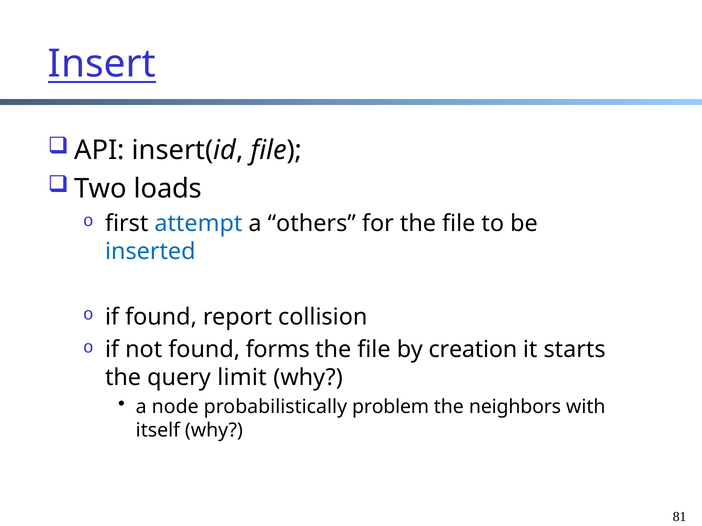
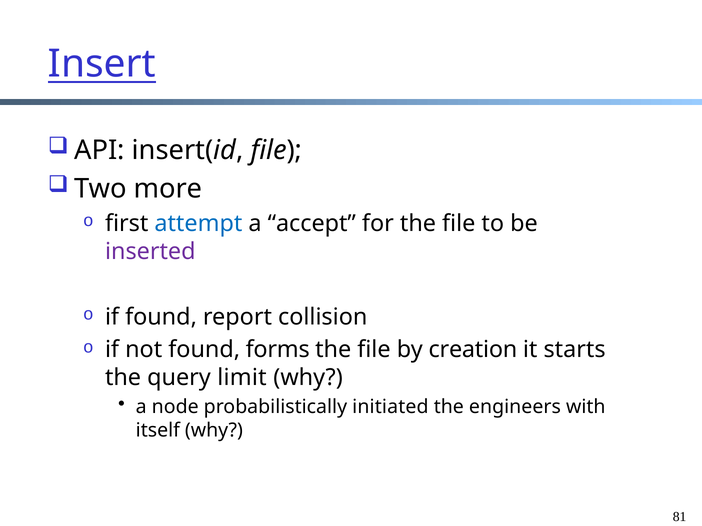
loads: loads -> more
others: others -> accept
inserted colour: blue -> purple
problem: problem -> initiated
neighbors: neighbors -> engineers
